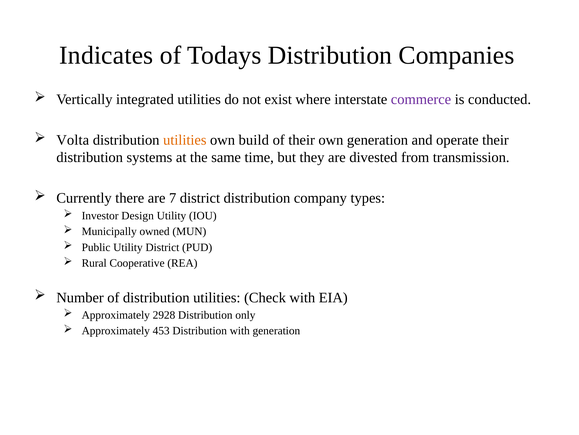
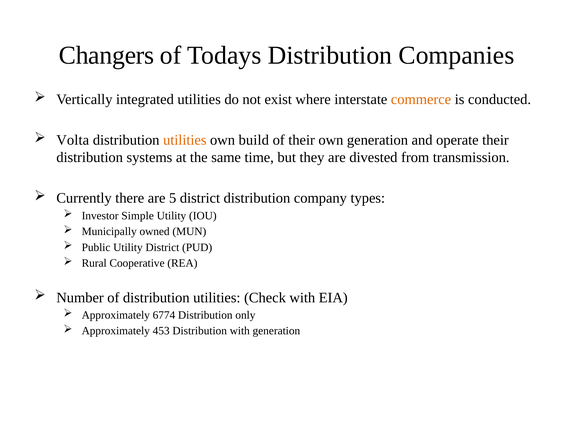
Indicates: Indicates -> Changers
commerce colour: purple -> orange
7: 7 -> 5
Design: Design -> Simple
2928: 2928 -> 6774
